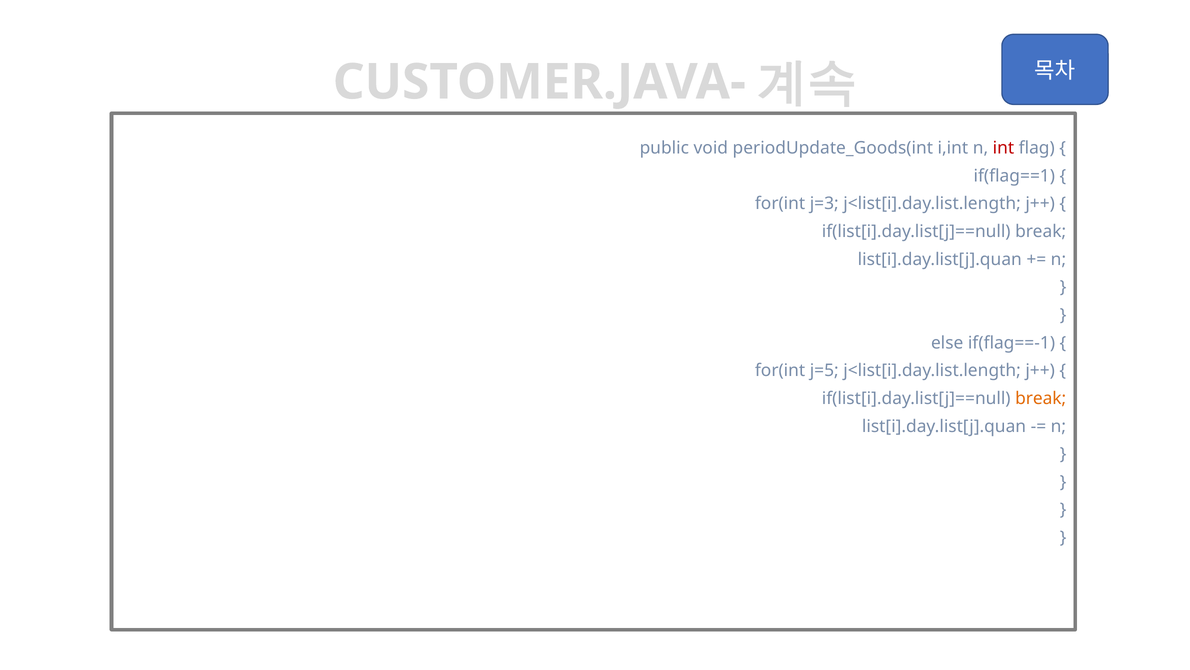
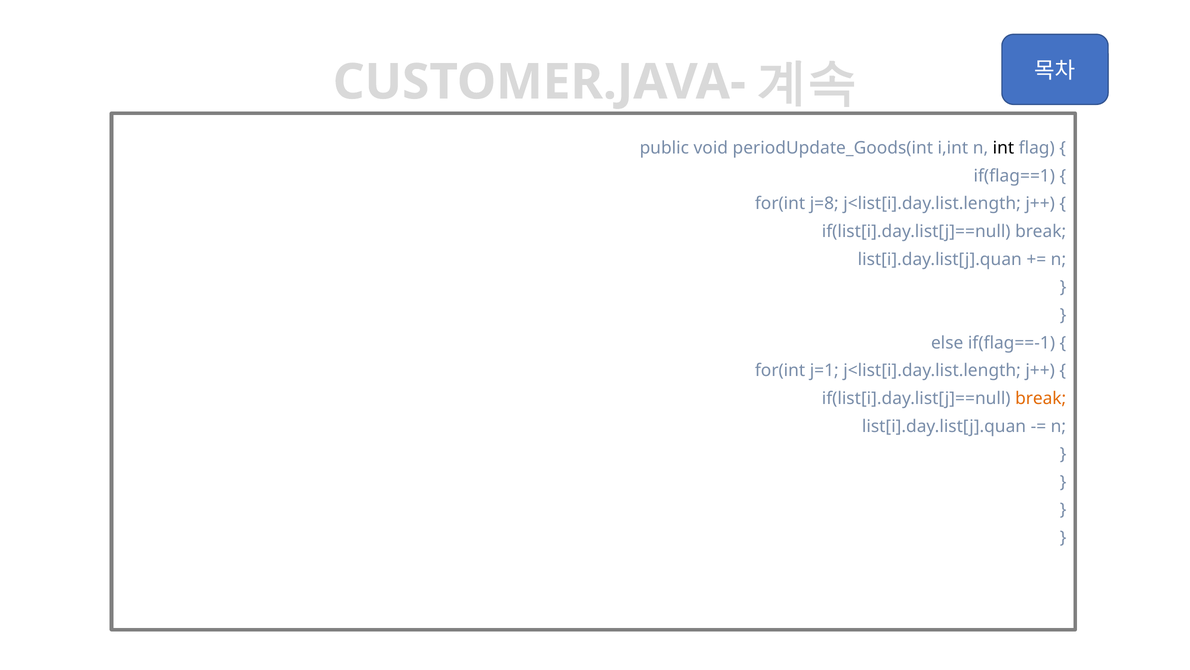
int colour: red -> black
j=3: j=3 -> j=8
j=5: j=5 -> j=1
